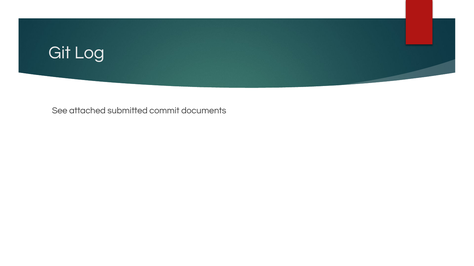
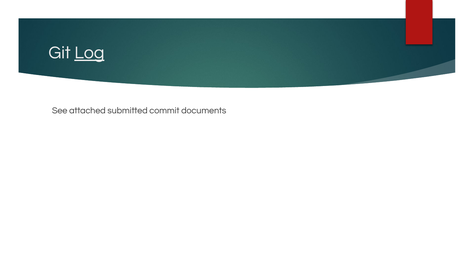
Log underline: none -> present
